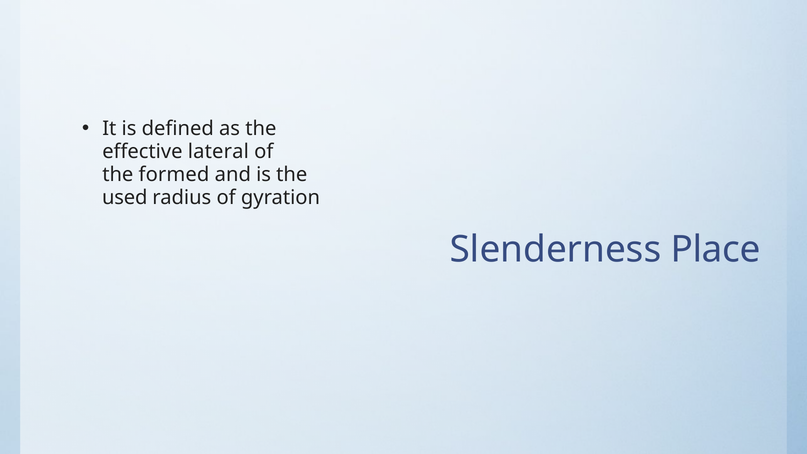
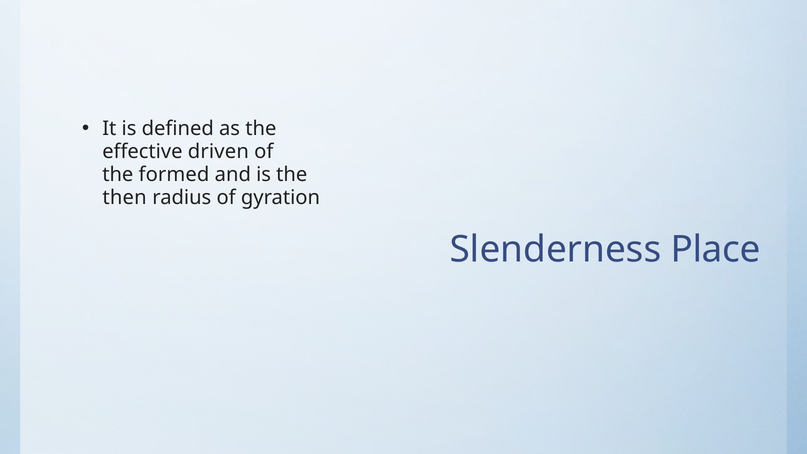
lateral: lateral -> driven
used: used -> then
